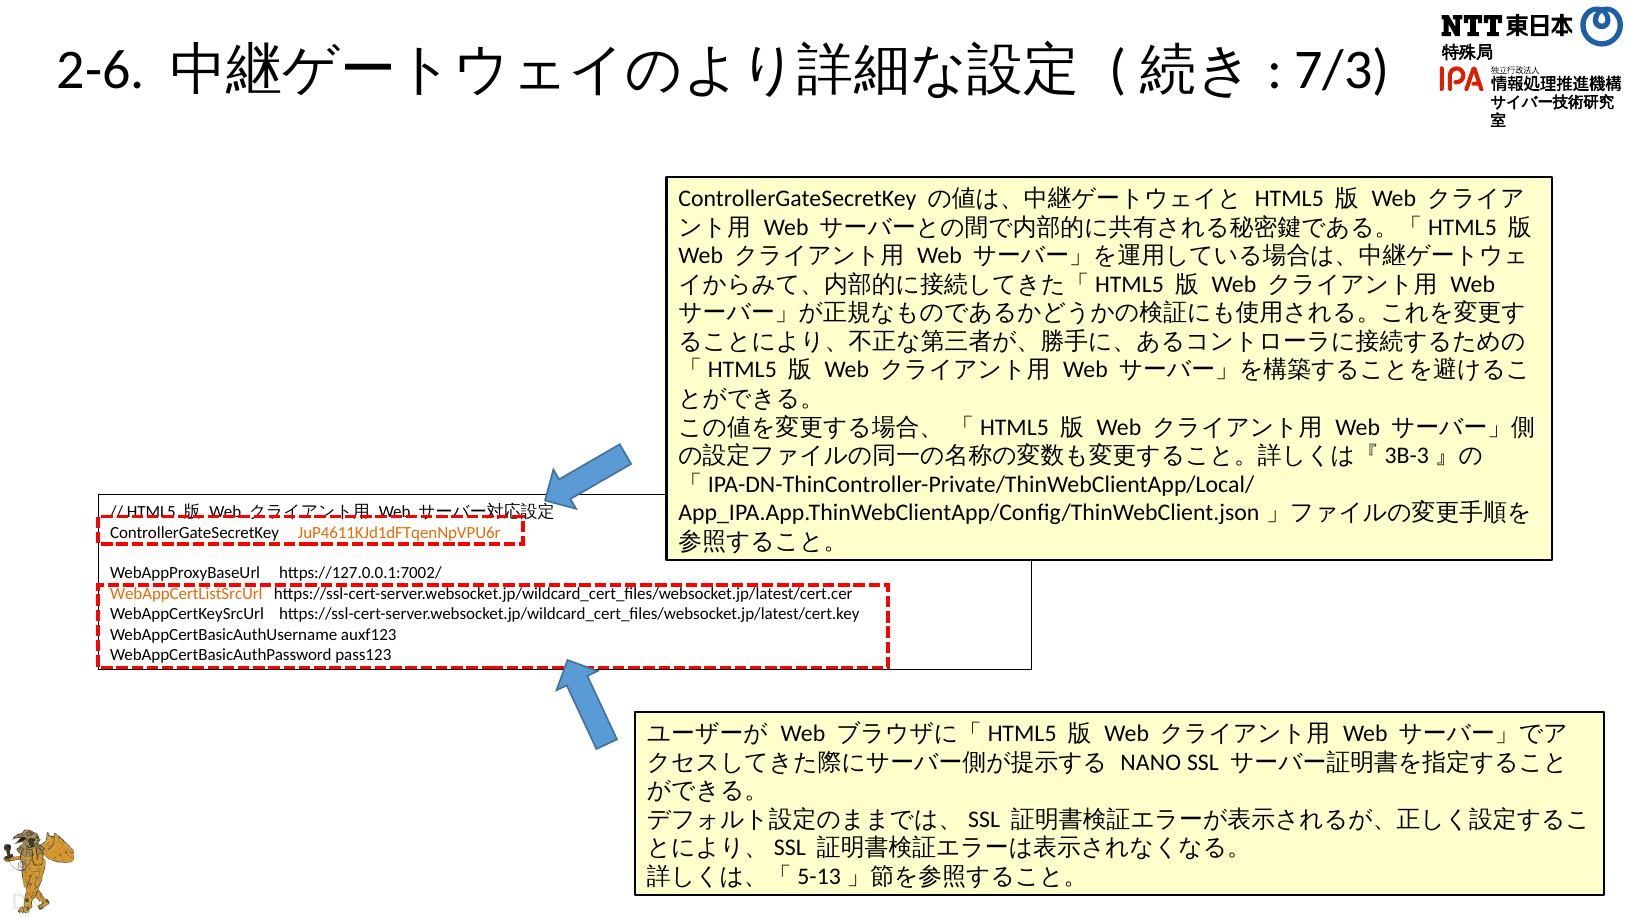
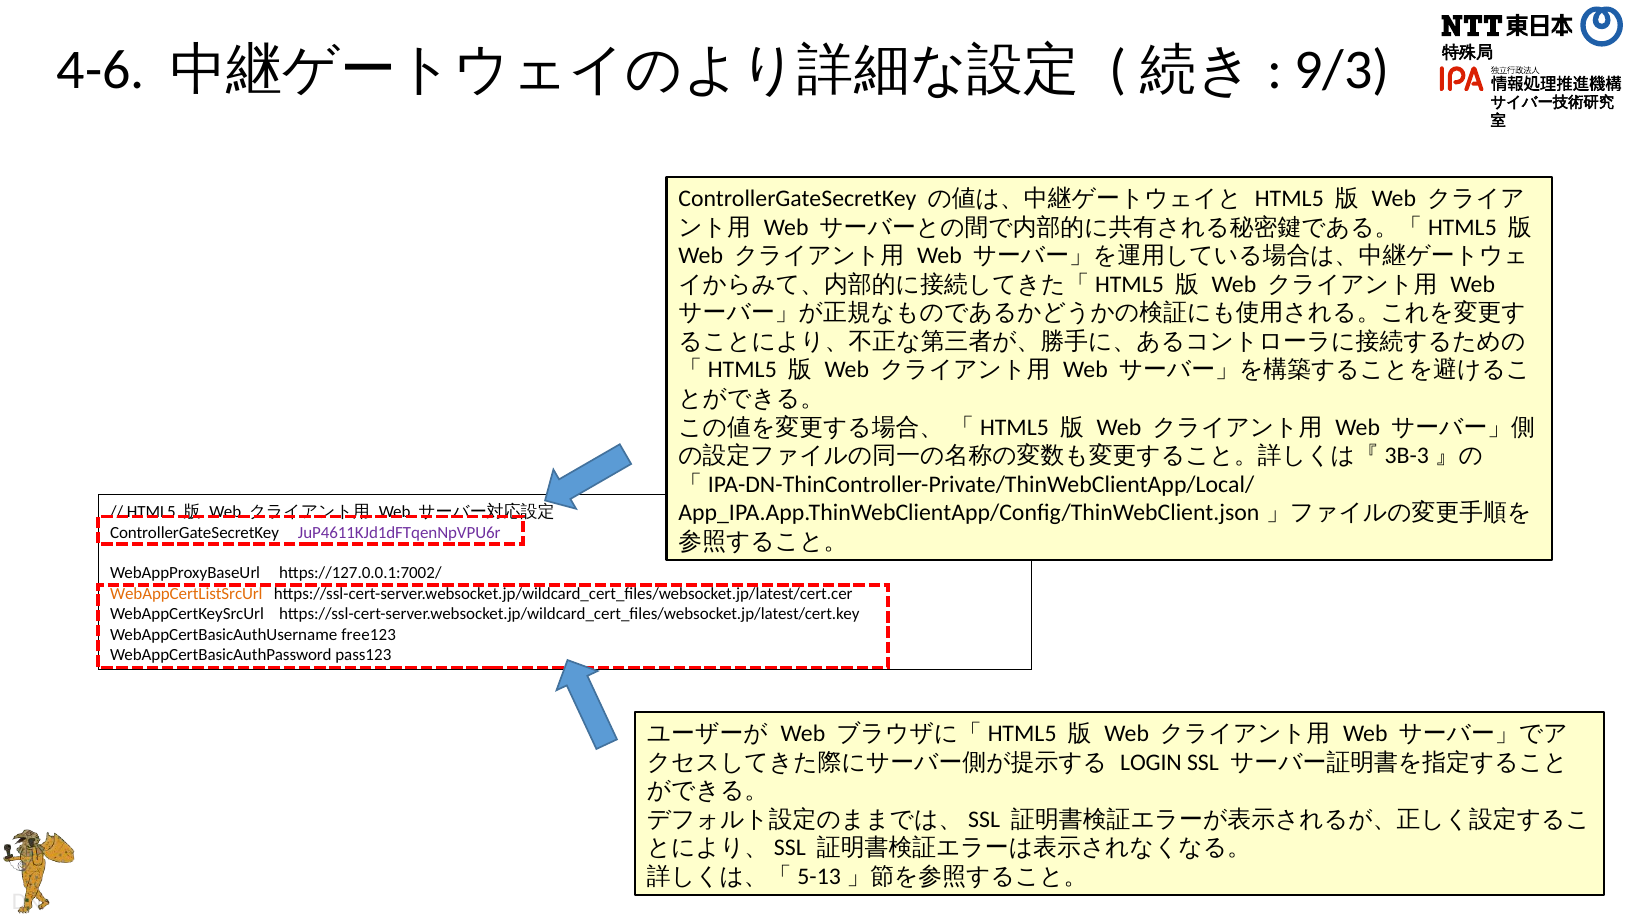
2-6: 2-6 -> 4-6
7/3: 7/3 -> 9/3
JuP4611KJd1dFTqenNpVPU6r colour: orange -> purple
auxf123: auxf123 -> free123
NANO: NANO -> LOGIN
